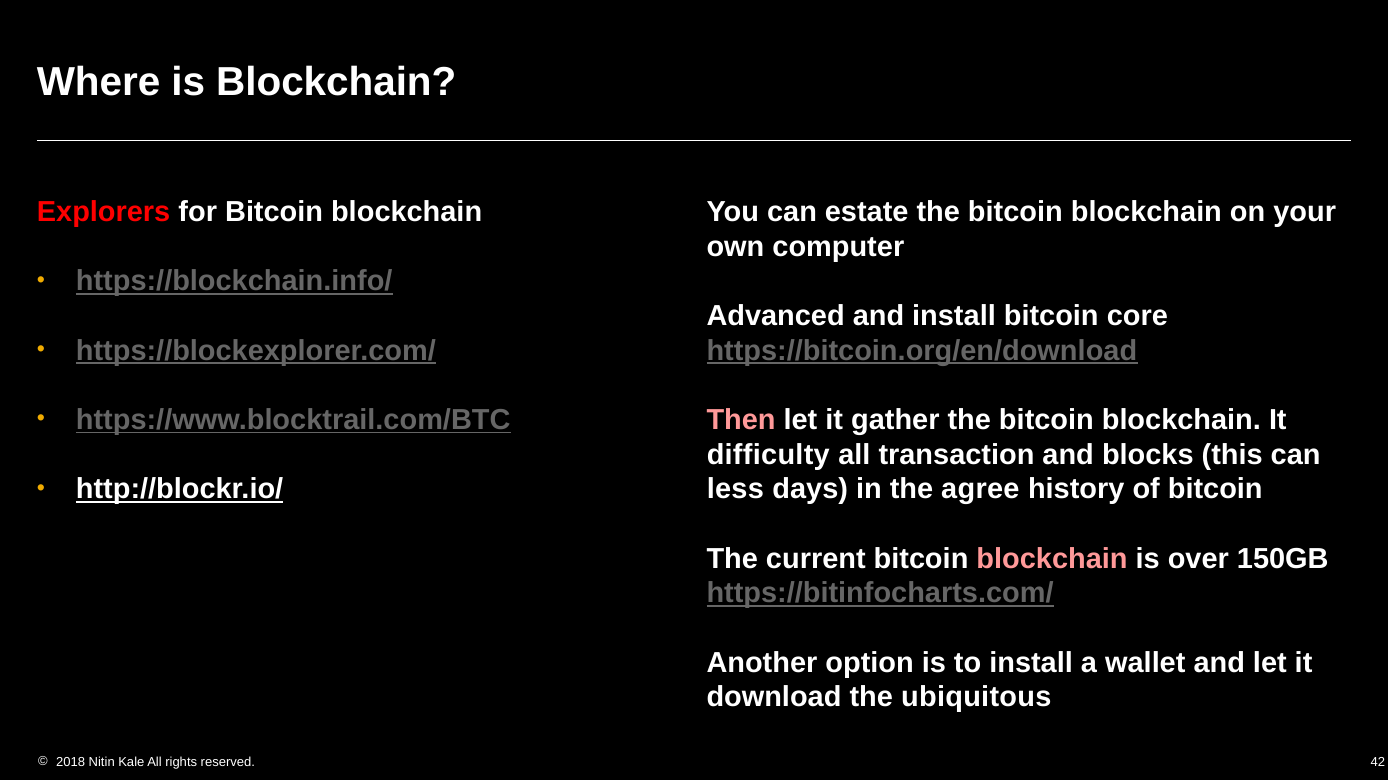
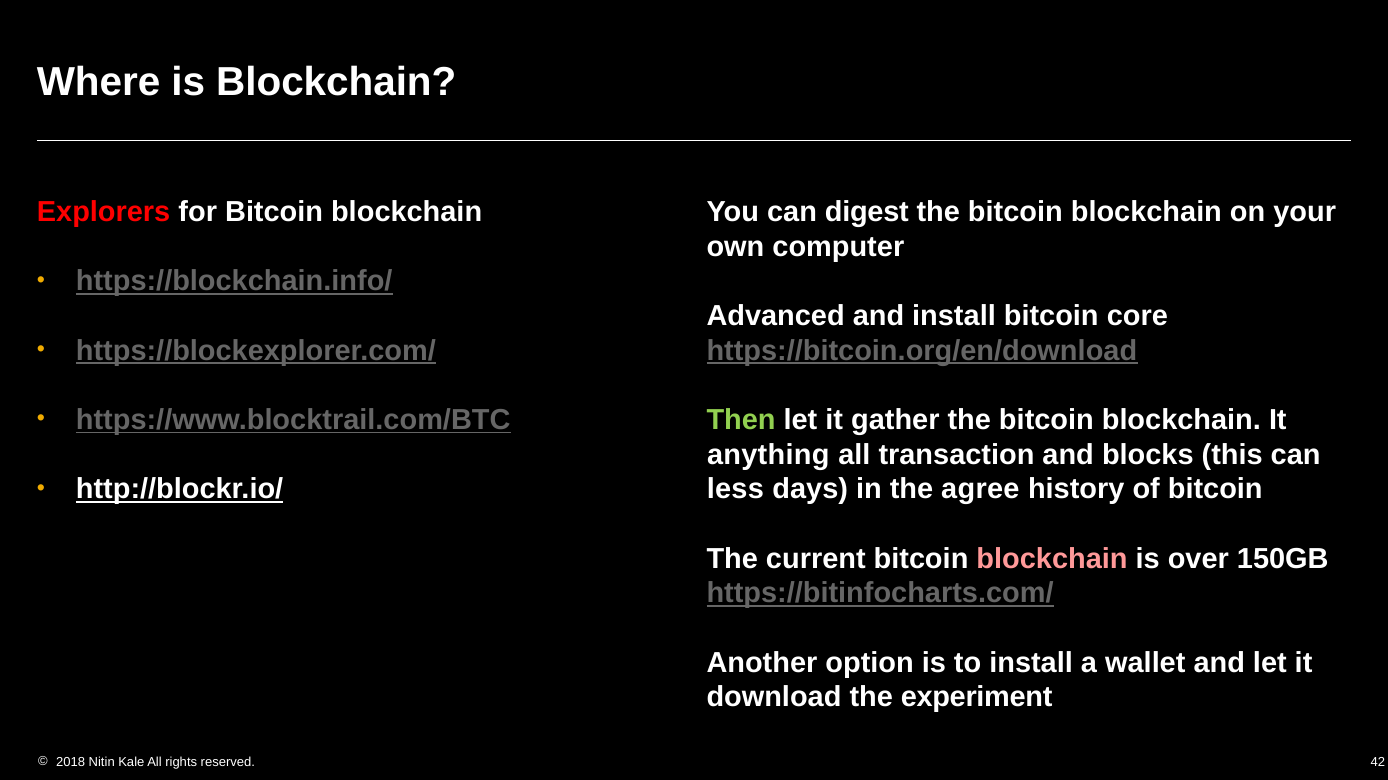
estate: estate -> digest
Then colour: pink -> light green
difficulty: difficulty -> anything
ubiquitous: ubiquitous -> experiment
